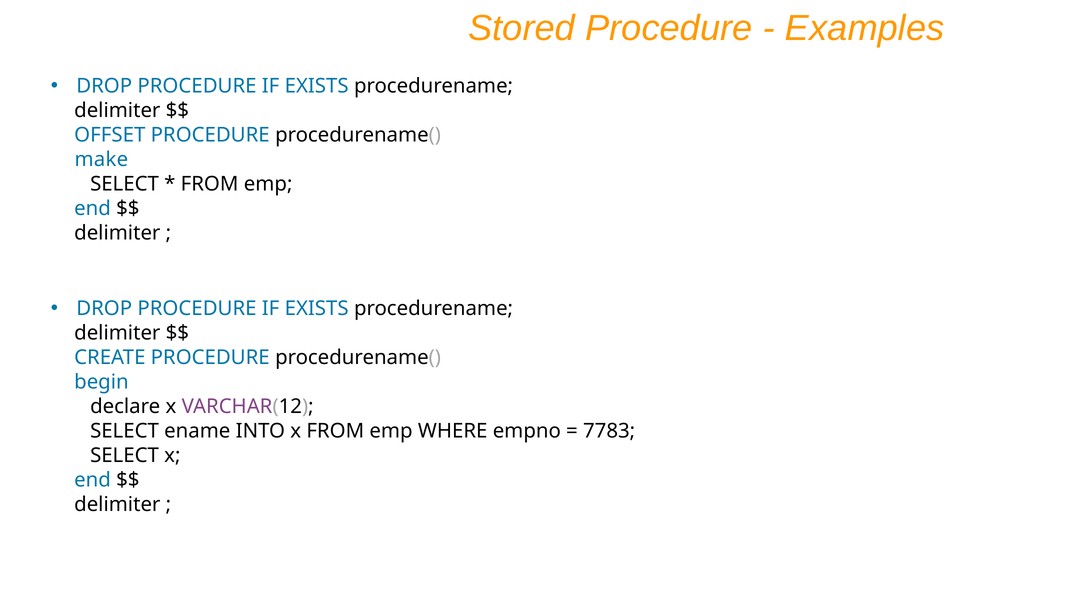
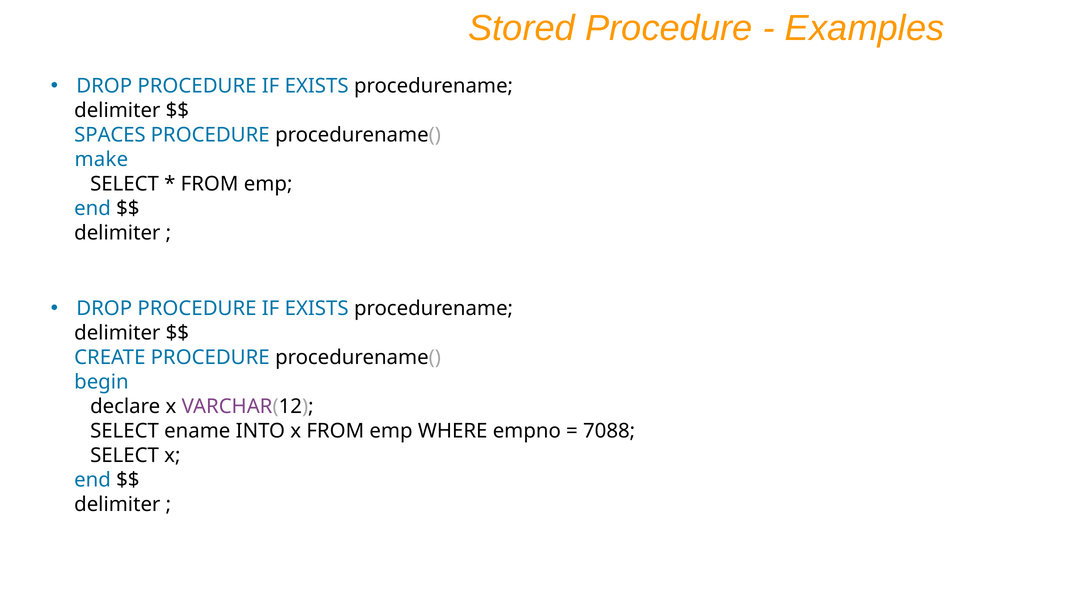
OFFSET: OFFSET -> SPACES
7783: 7783 -> 7088
